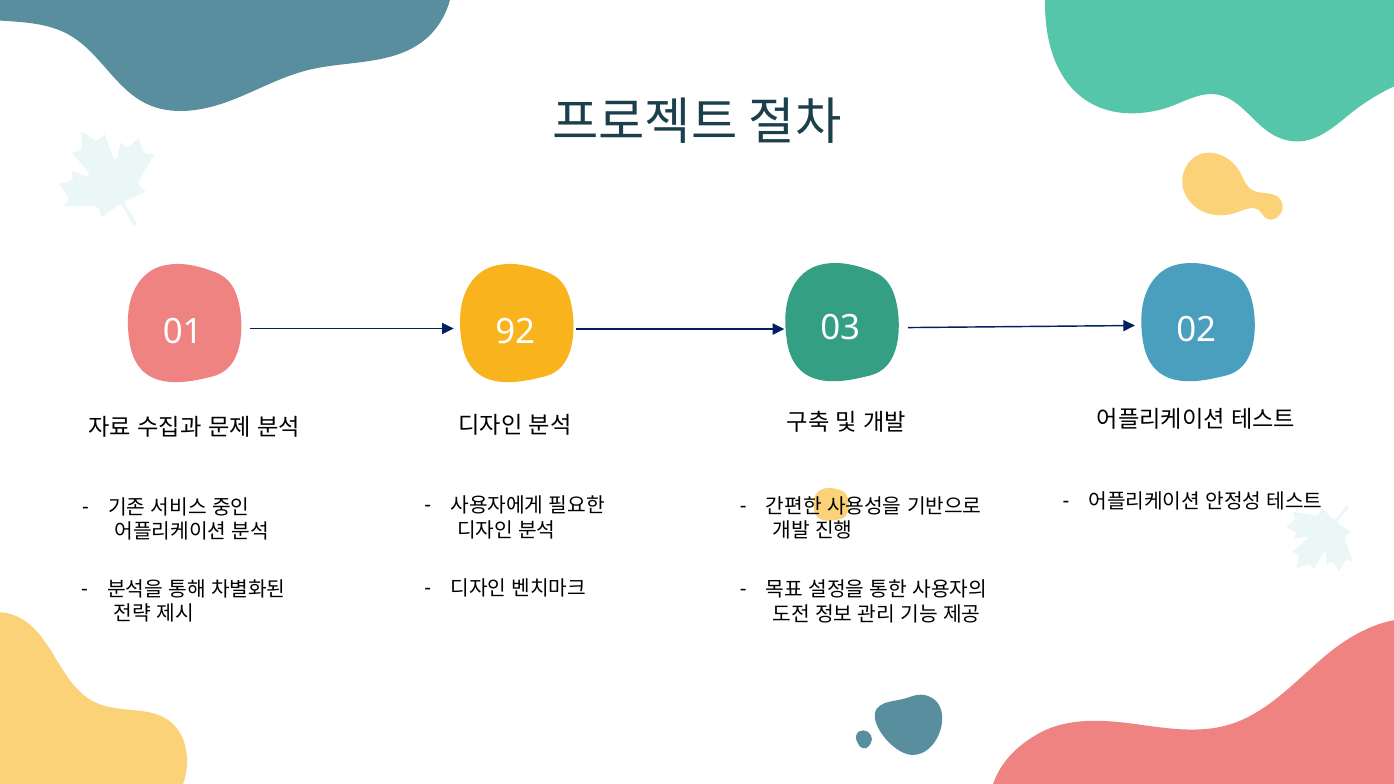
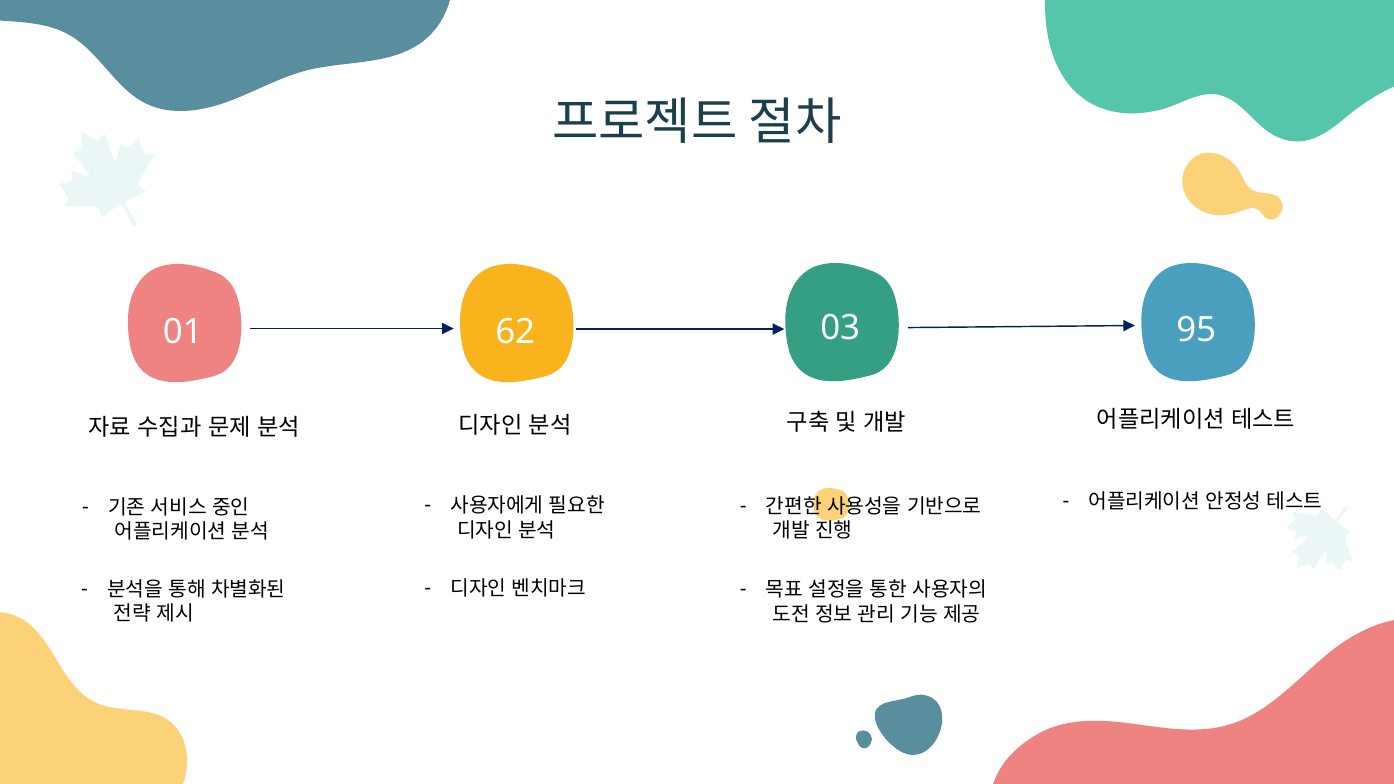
92: 92 -> 62
02: 02 -> 95
